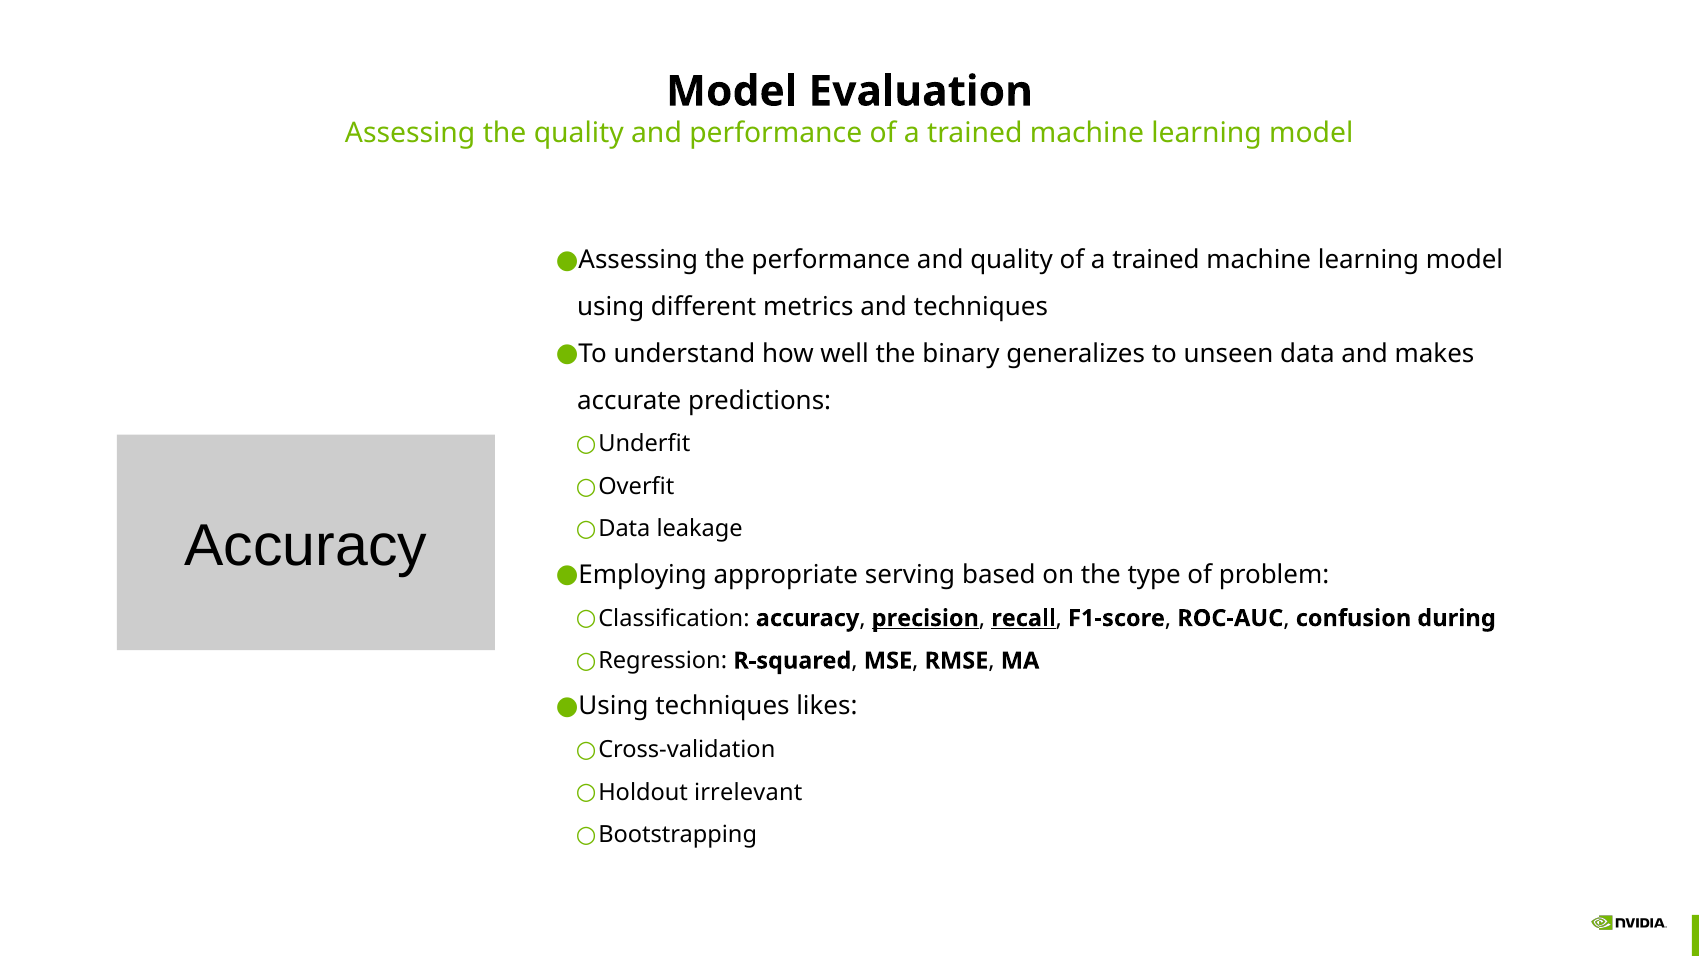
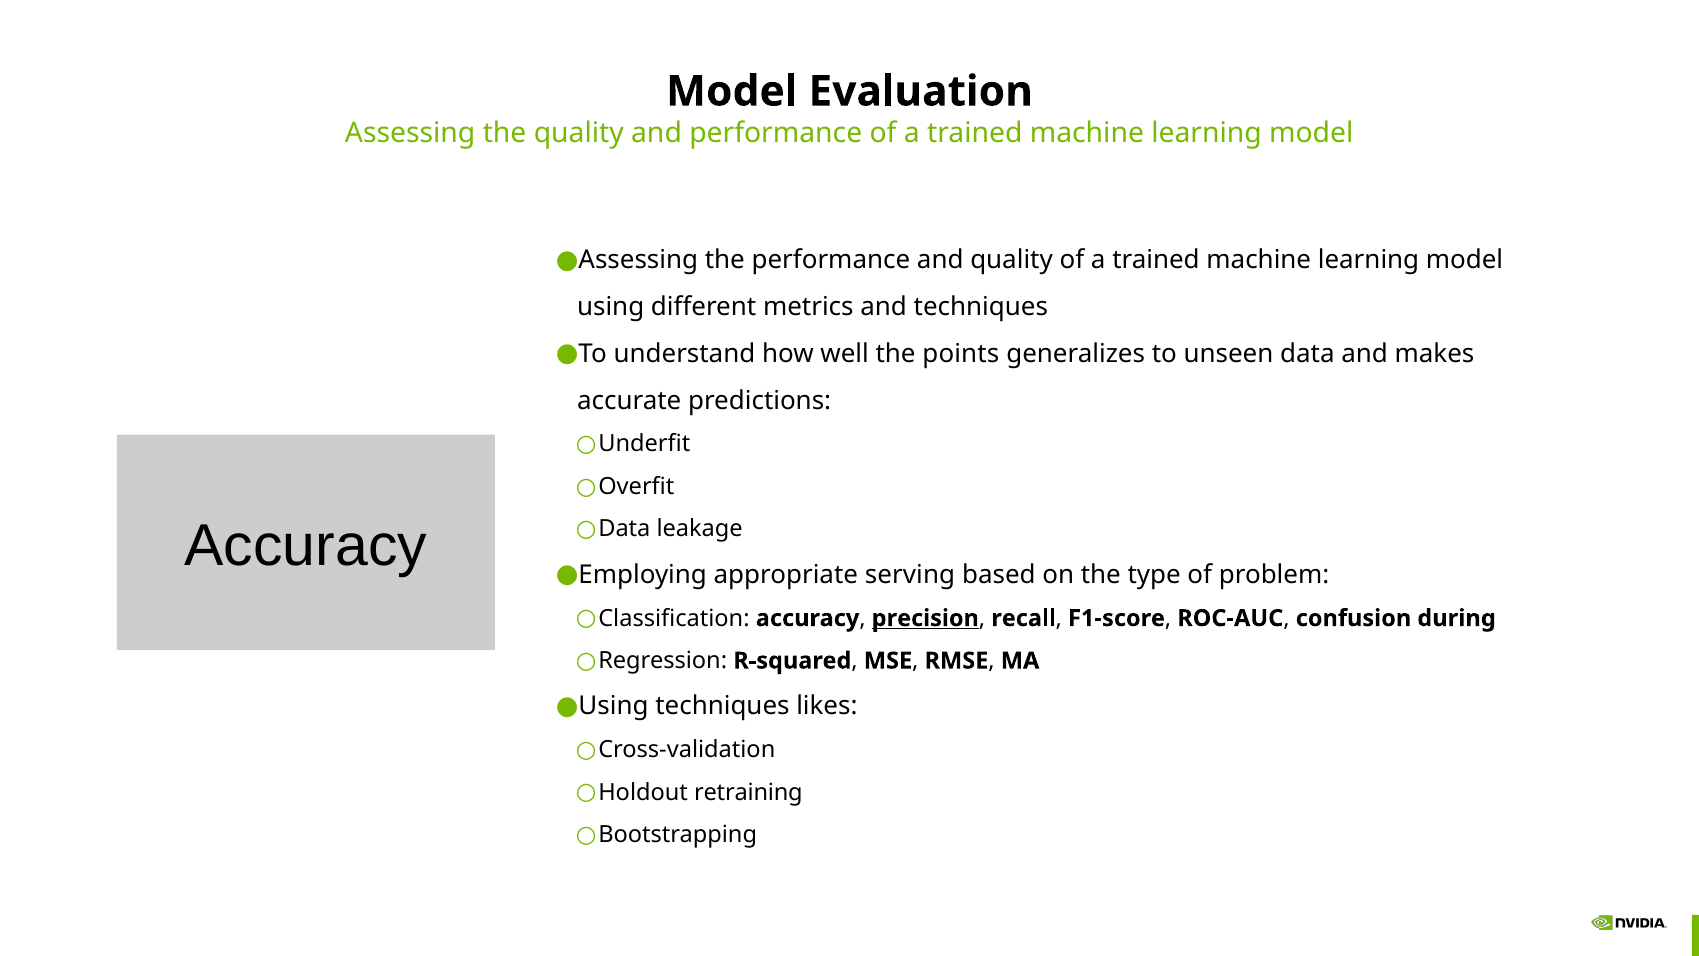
binary: binary -> points
recall underline: present -> none
irrelevant: irrelevant -> retraining
